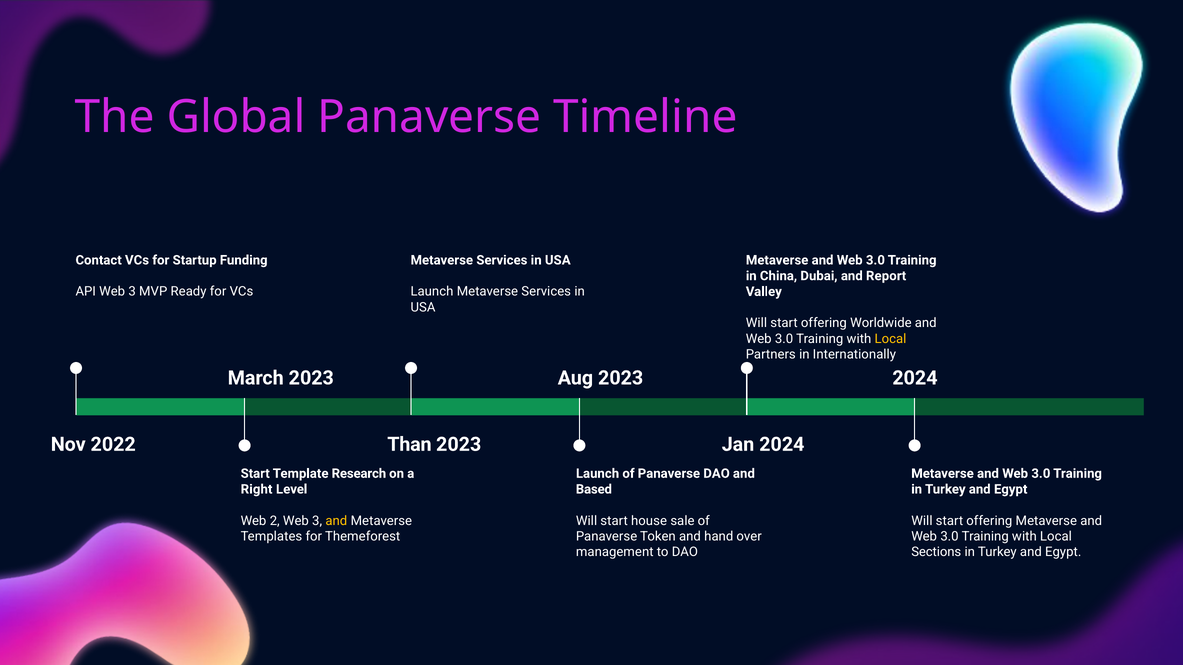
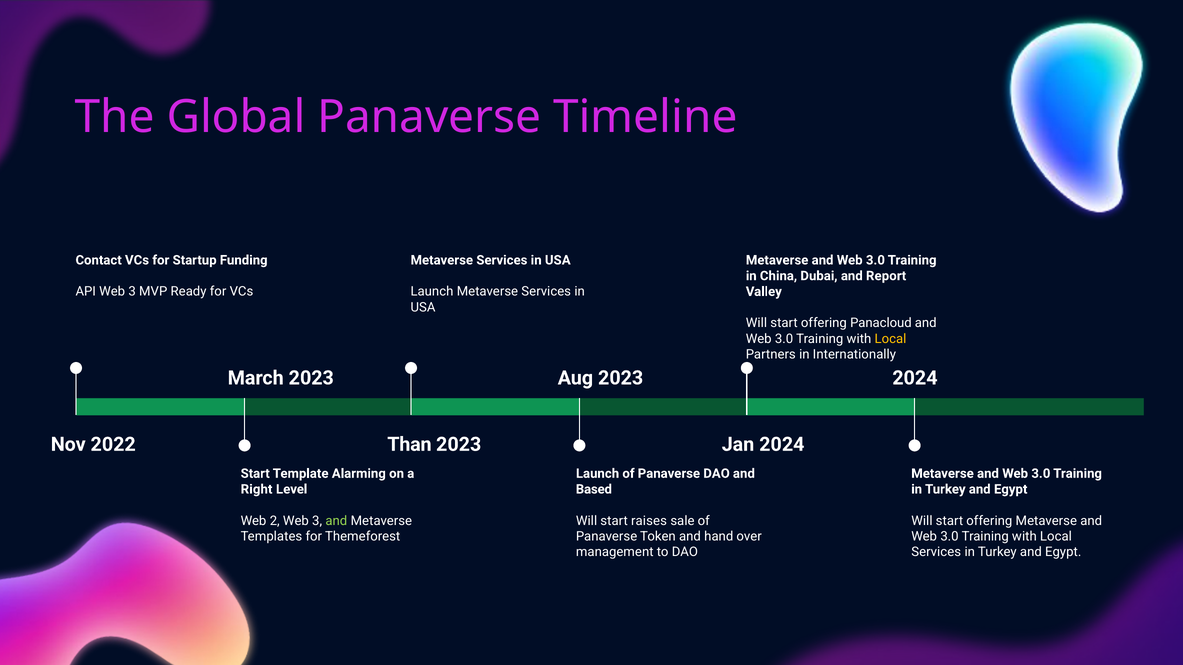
Worldwide: Worldwide -> Panacloud
Research: Research -> Alarming
and at (336, 521) colour: yellow -> light green
house: house -> raises
Sections at (936, 553): Sections -> Services
